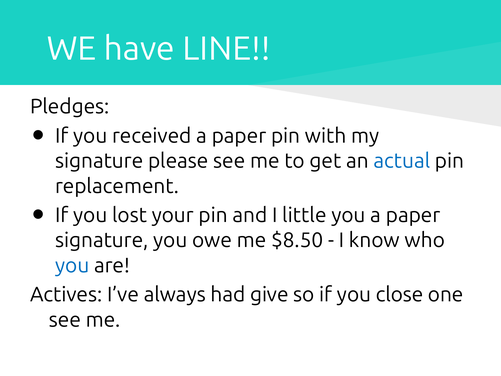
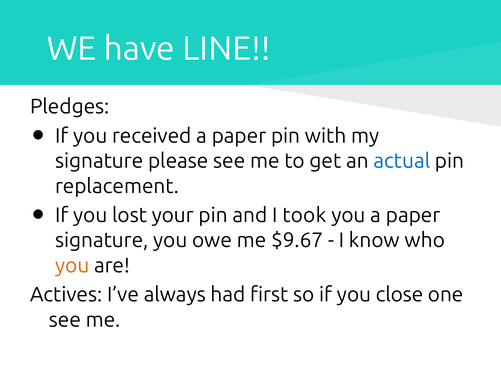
little: little -> took
$8.50: $8.50 -> $9.67
you at (72, 265) colour: blue -> orange
give: give -> first
